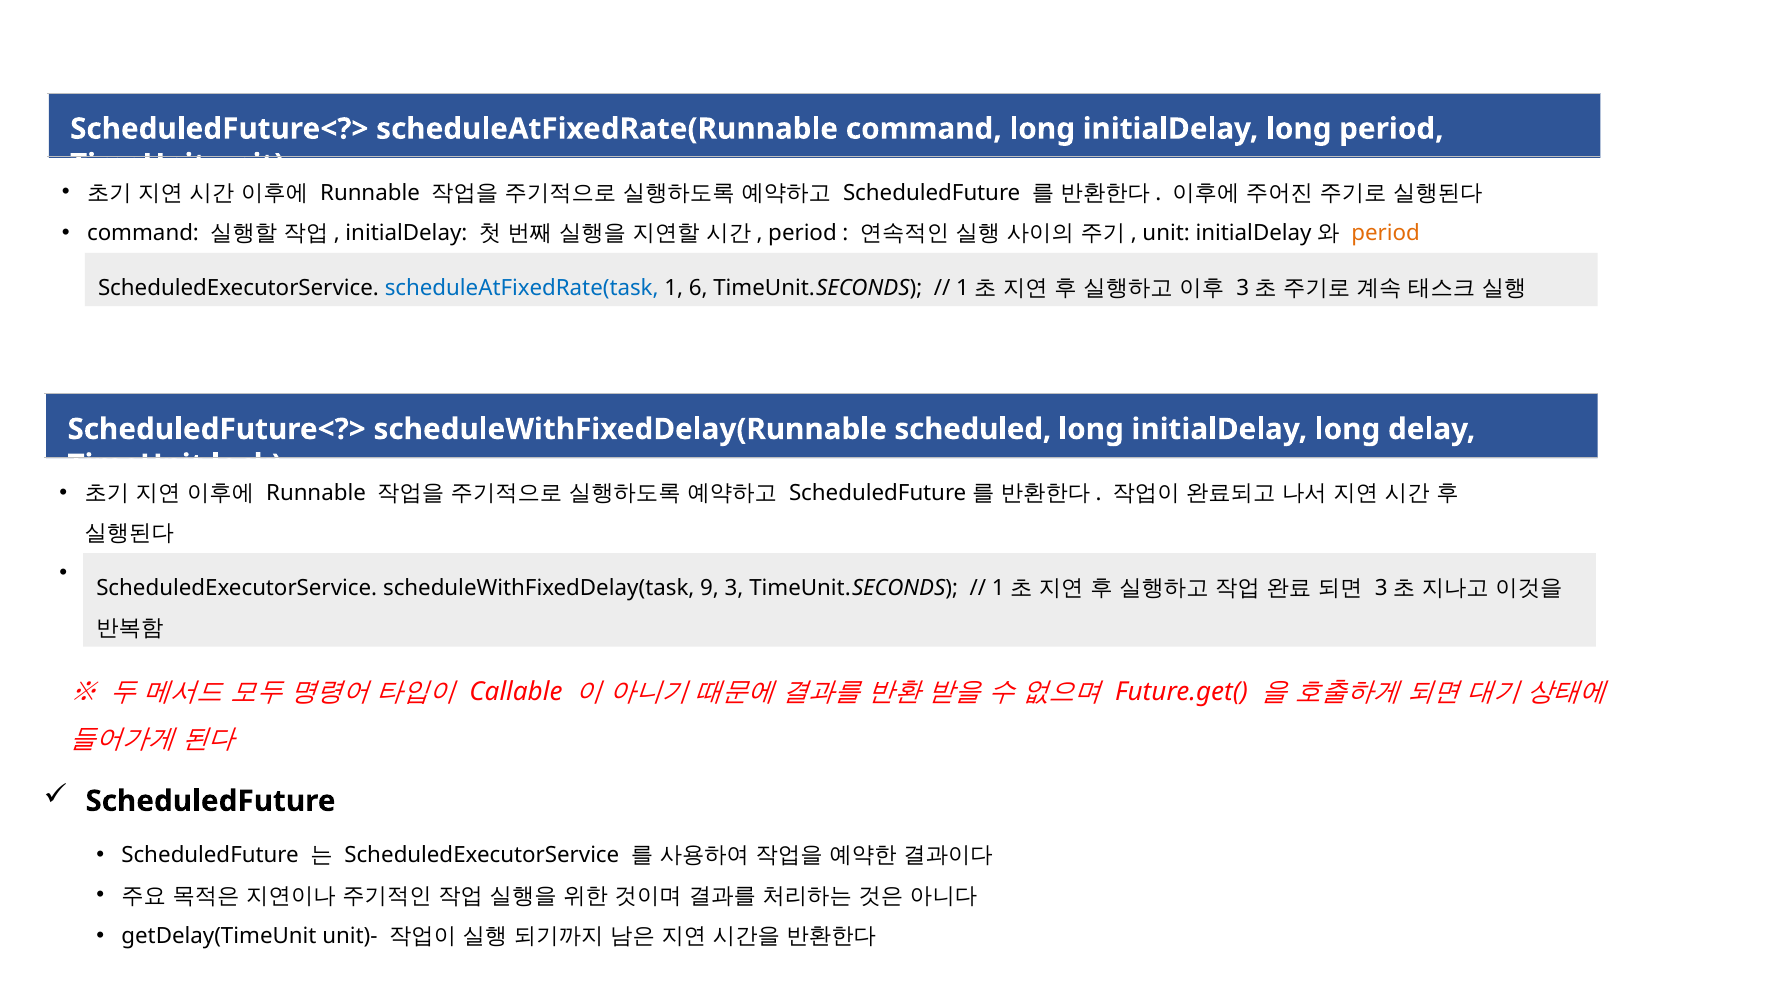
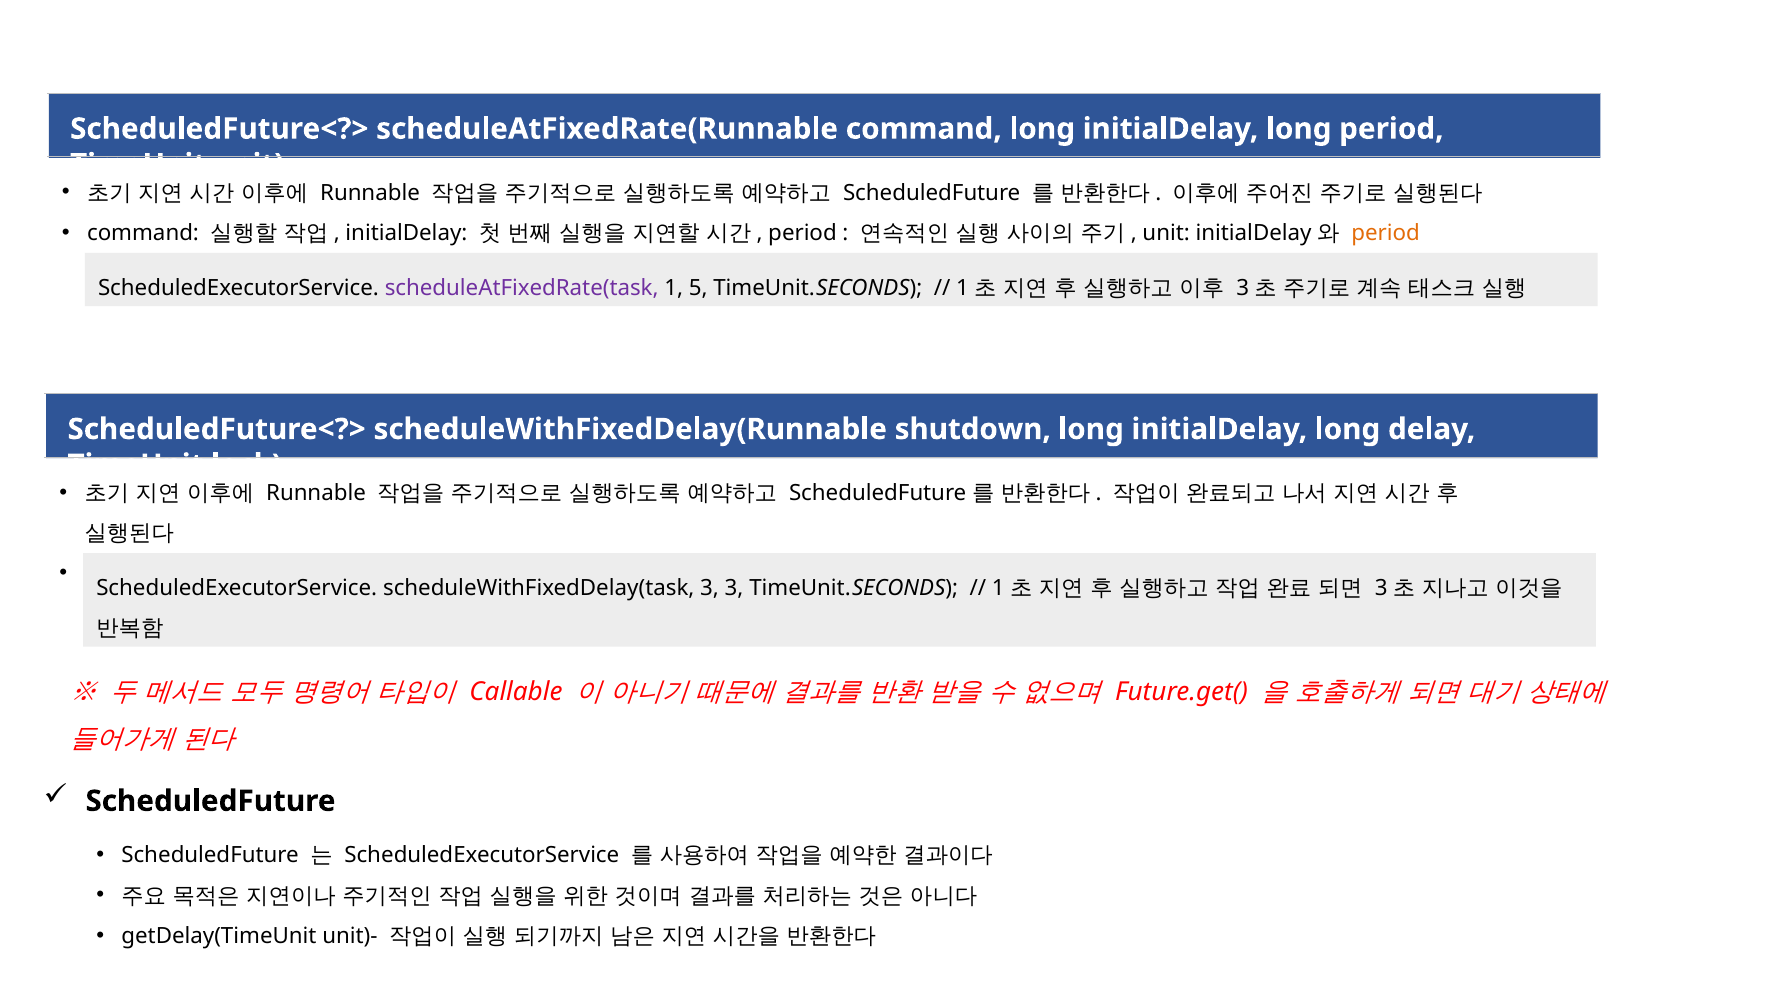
scheduleAtFixedRate(task colour: blue -> purple
6: 6 -> 5
scheduled: scheduled -> shutdown
scheduleWithFixedDelay(task 9: 9 -> 3
